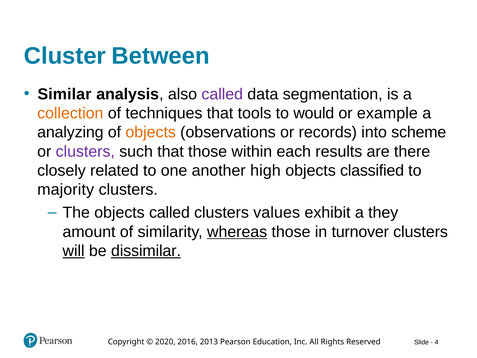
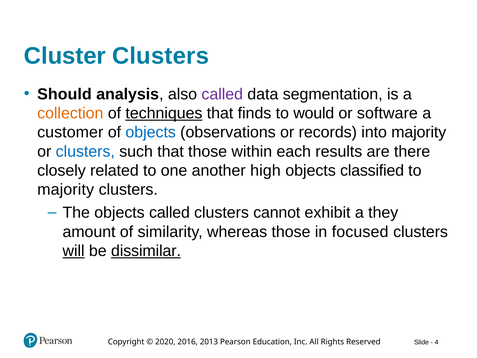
Cluster Between: Between -> Clusters
Similar: Similar -> Should
techniques underline: none -> present
tools: tools -> finds
example: example -> software
analyzing: analyzing -> customer
objects at (151, 132) colour: orange -> blue
into scheme: scheme -> majority
clusters at (85, 151) colour: purple -> blue
values: values -> cannot
whereas underline: present -> none
turnover: turnover -> focused
